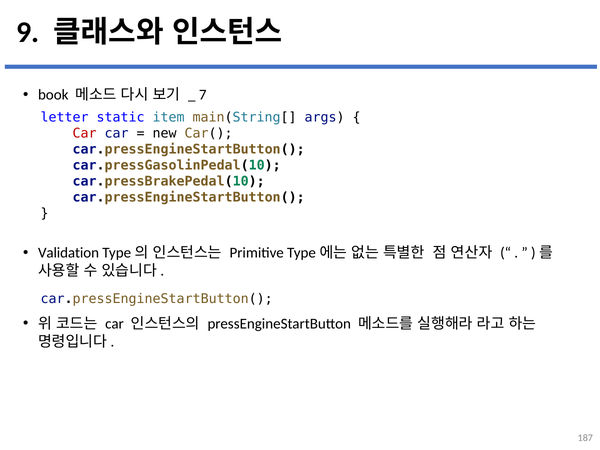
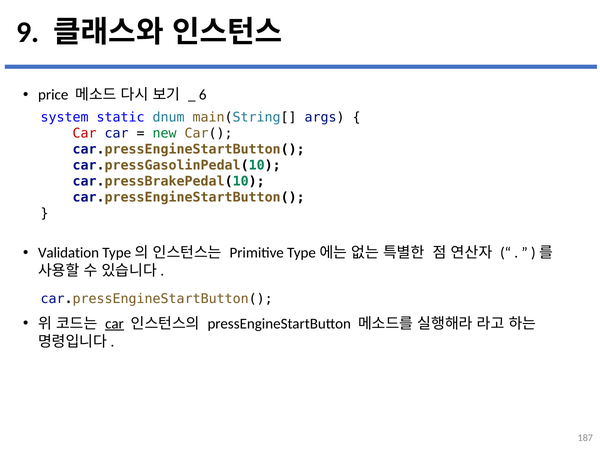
book: book -> price
7: 7 -> 6
letter: letter -> system
item: item -> dnum
new colour: black -> green
car at (115, 324) underline: none -> present
